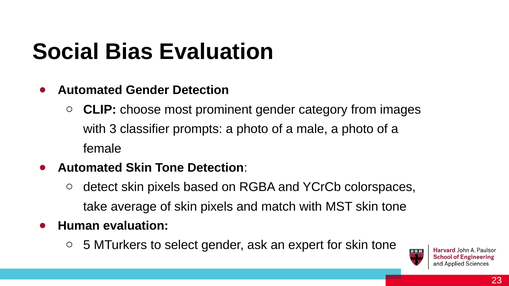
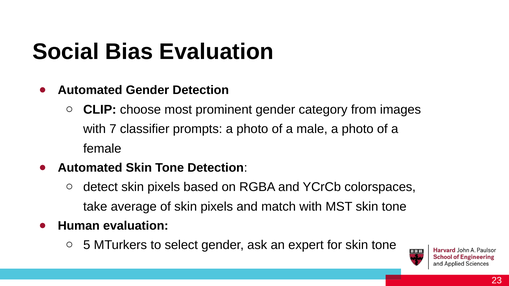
3: 3 -> 7
